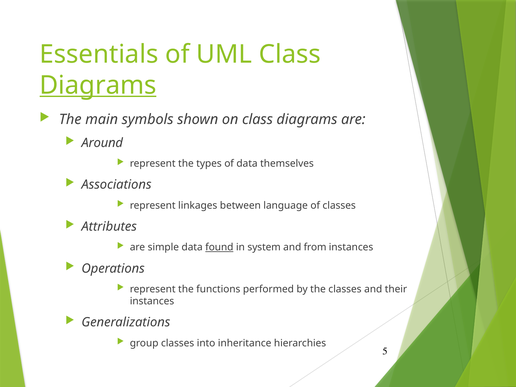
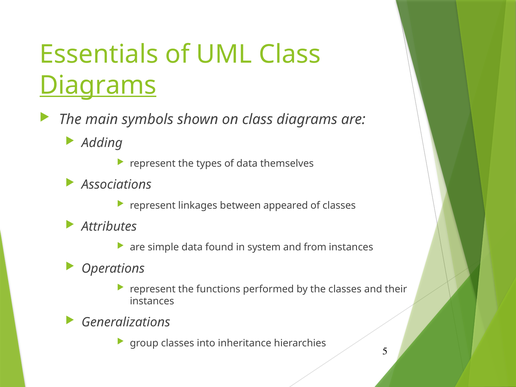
Around: Around -> Adding
language: language -> appeared
found underline: present -> none
